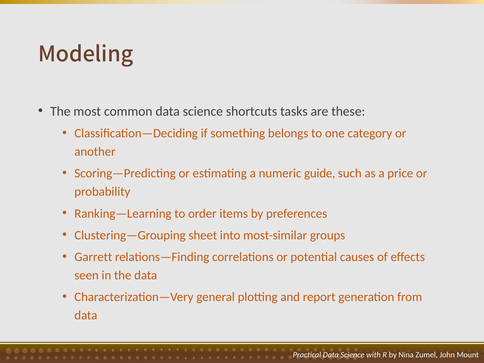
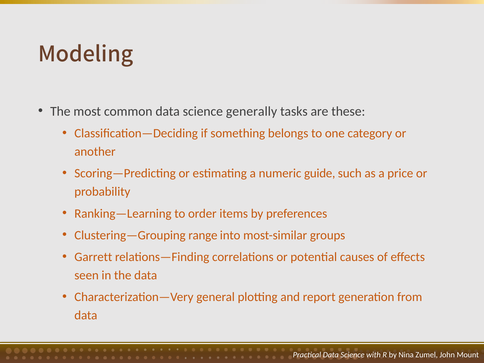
shortcuts: shortcuts -> generally
sheet: sheet -> range
